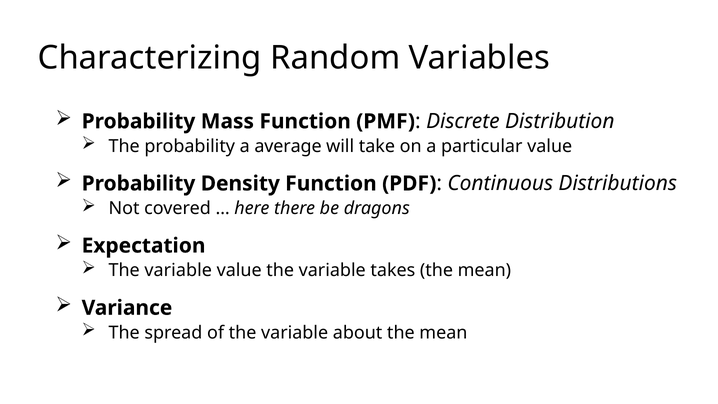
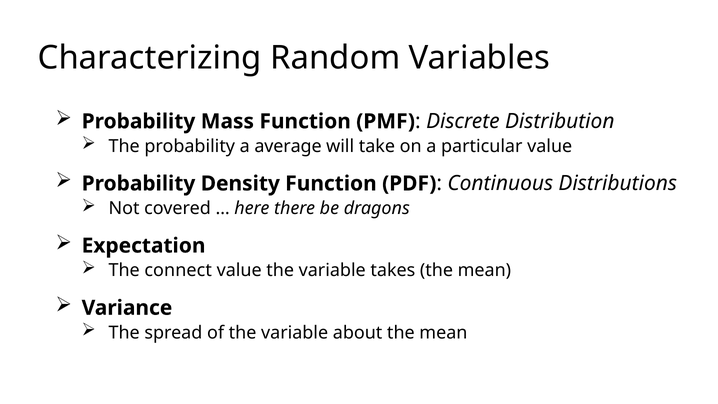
variable at (178, 270): variable -> connect
